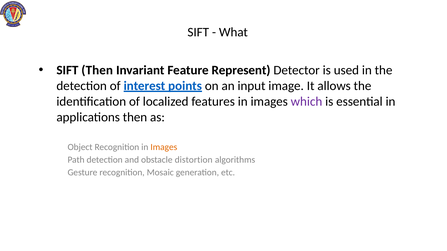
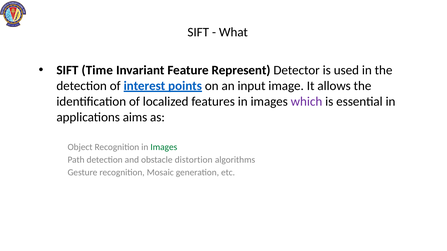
SIFT Then: Then -> Time
applications then: then -> aims
Images at (164, 148) colour: orange -> green
